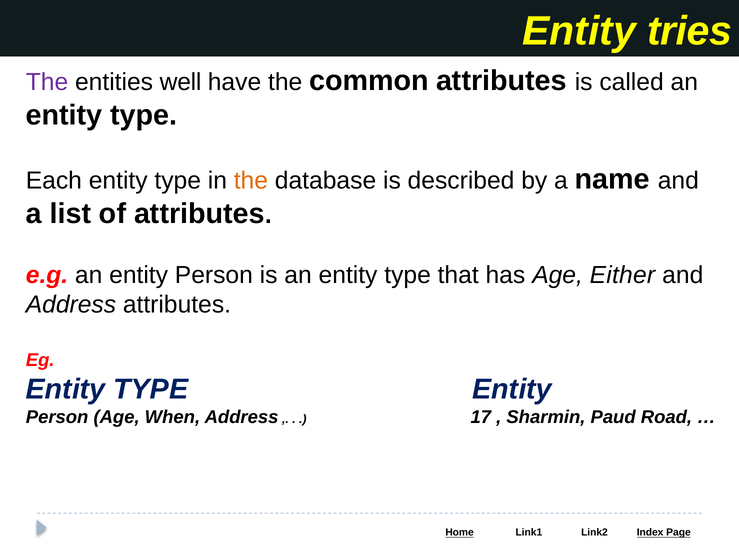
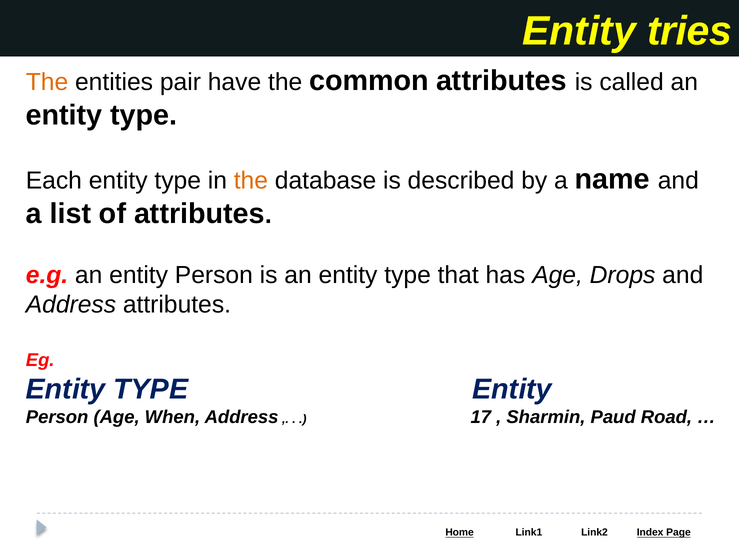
The at (47, 82) colour: purple -> orange
well: well -> pair
Either: Either -> Drops
